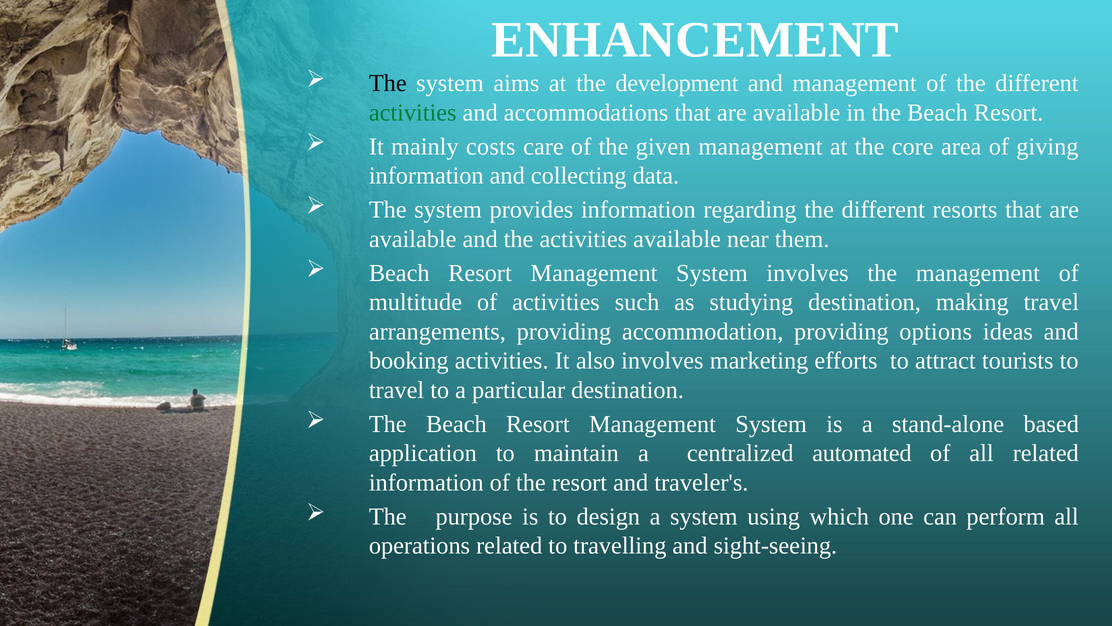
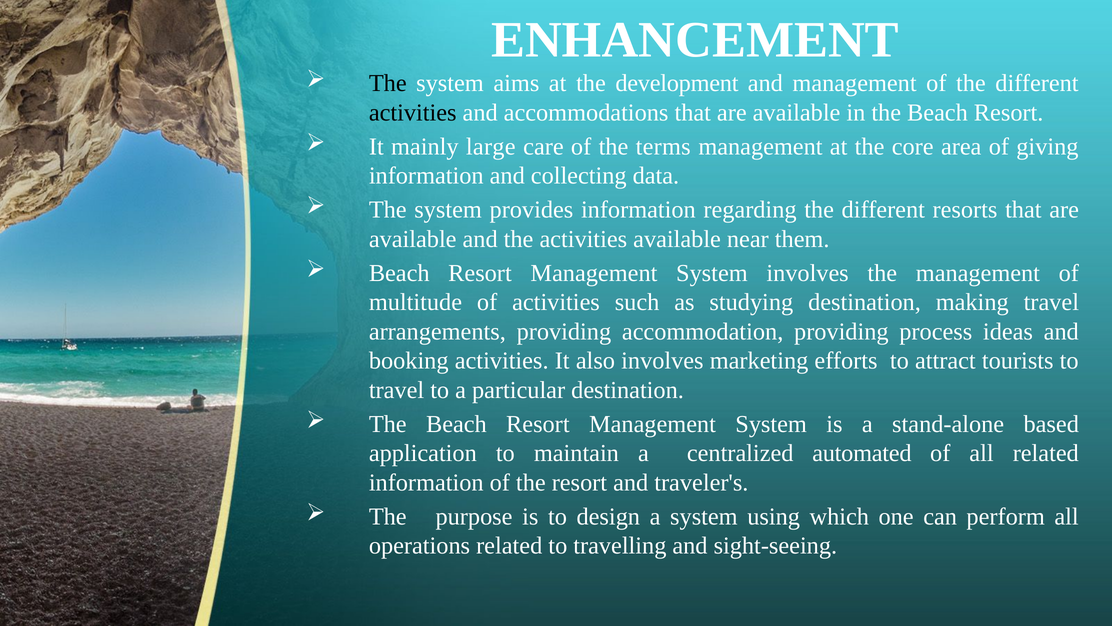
activities at (413, 112) colour: green -> black
costs: costs -> large
given: given -> terms
options: options -> process
